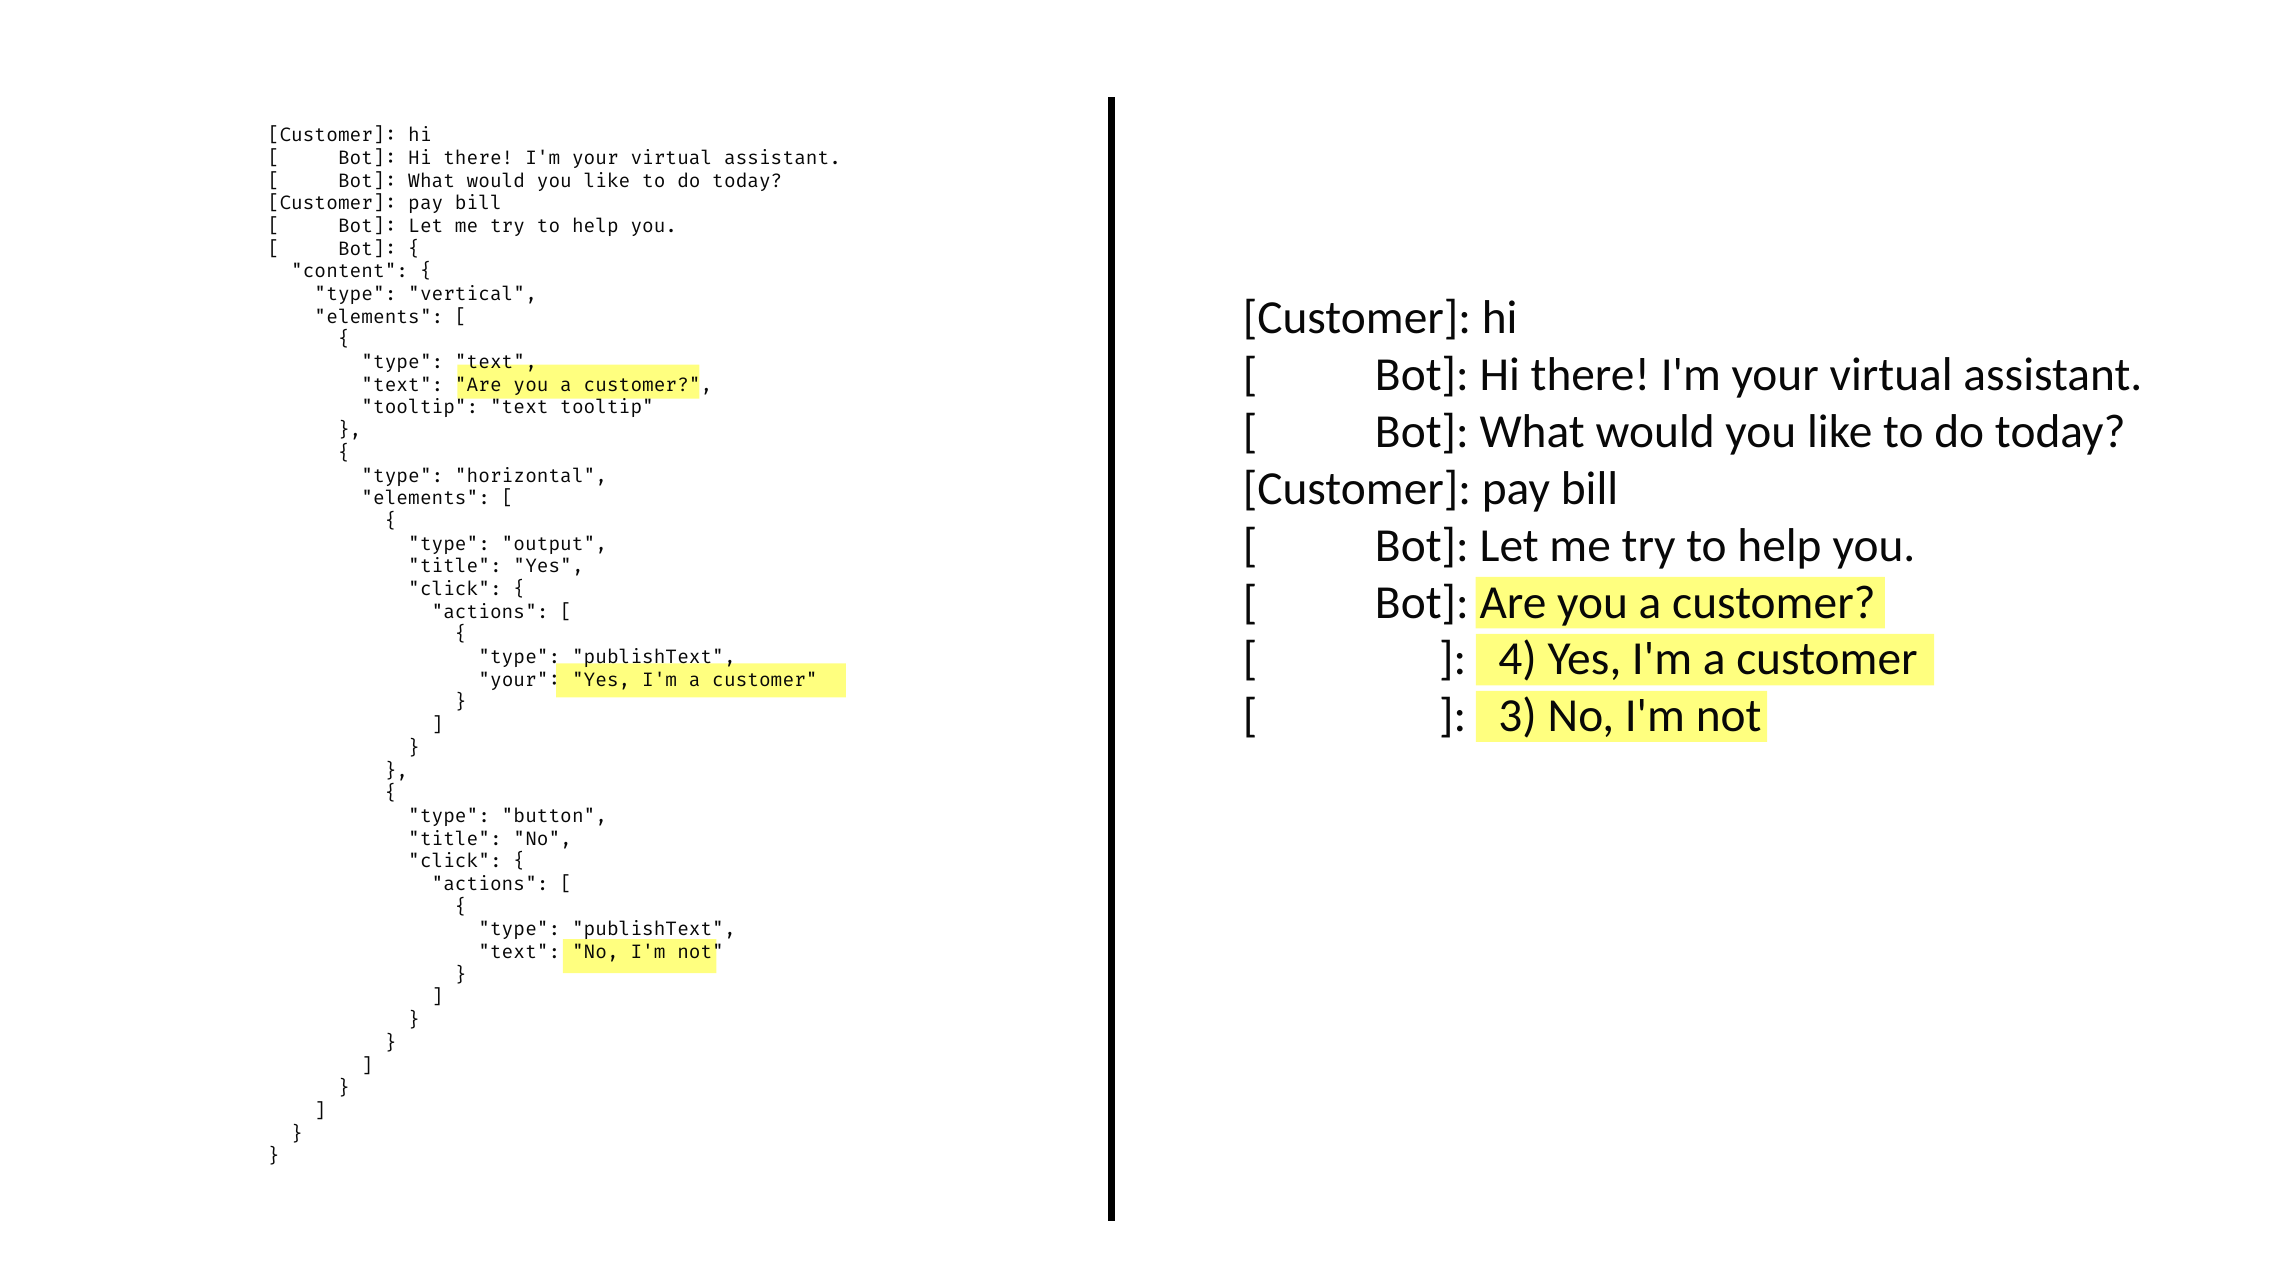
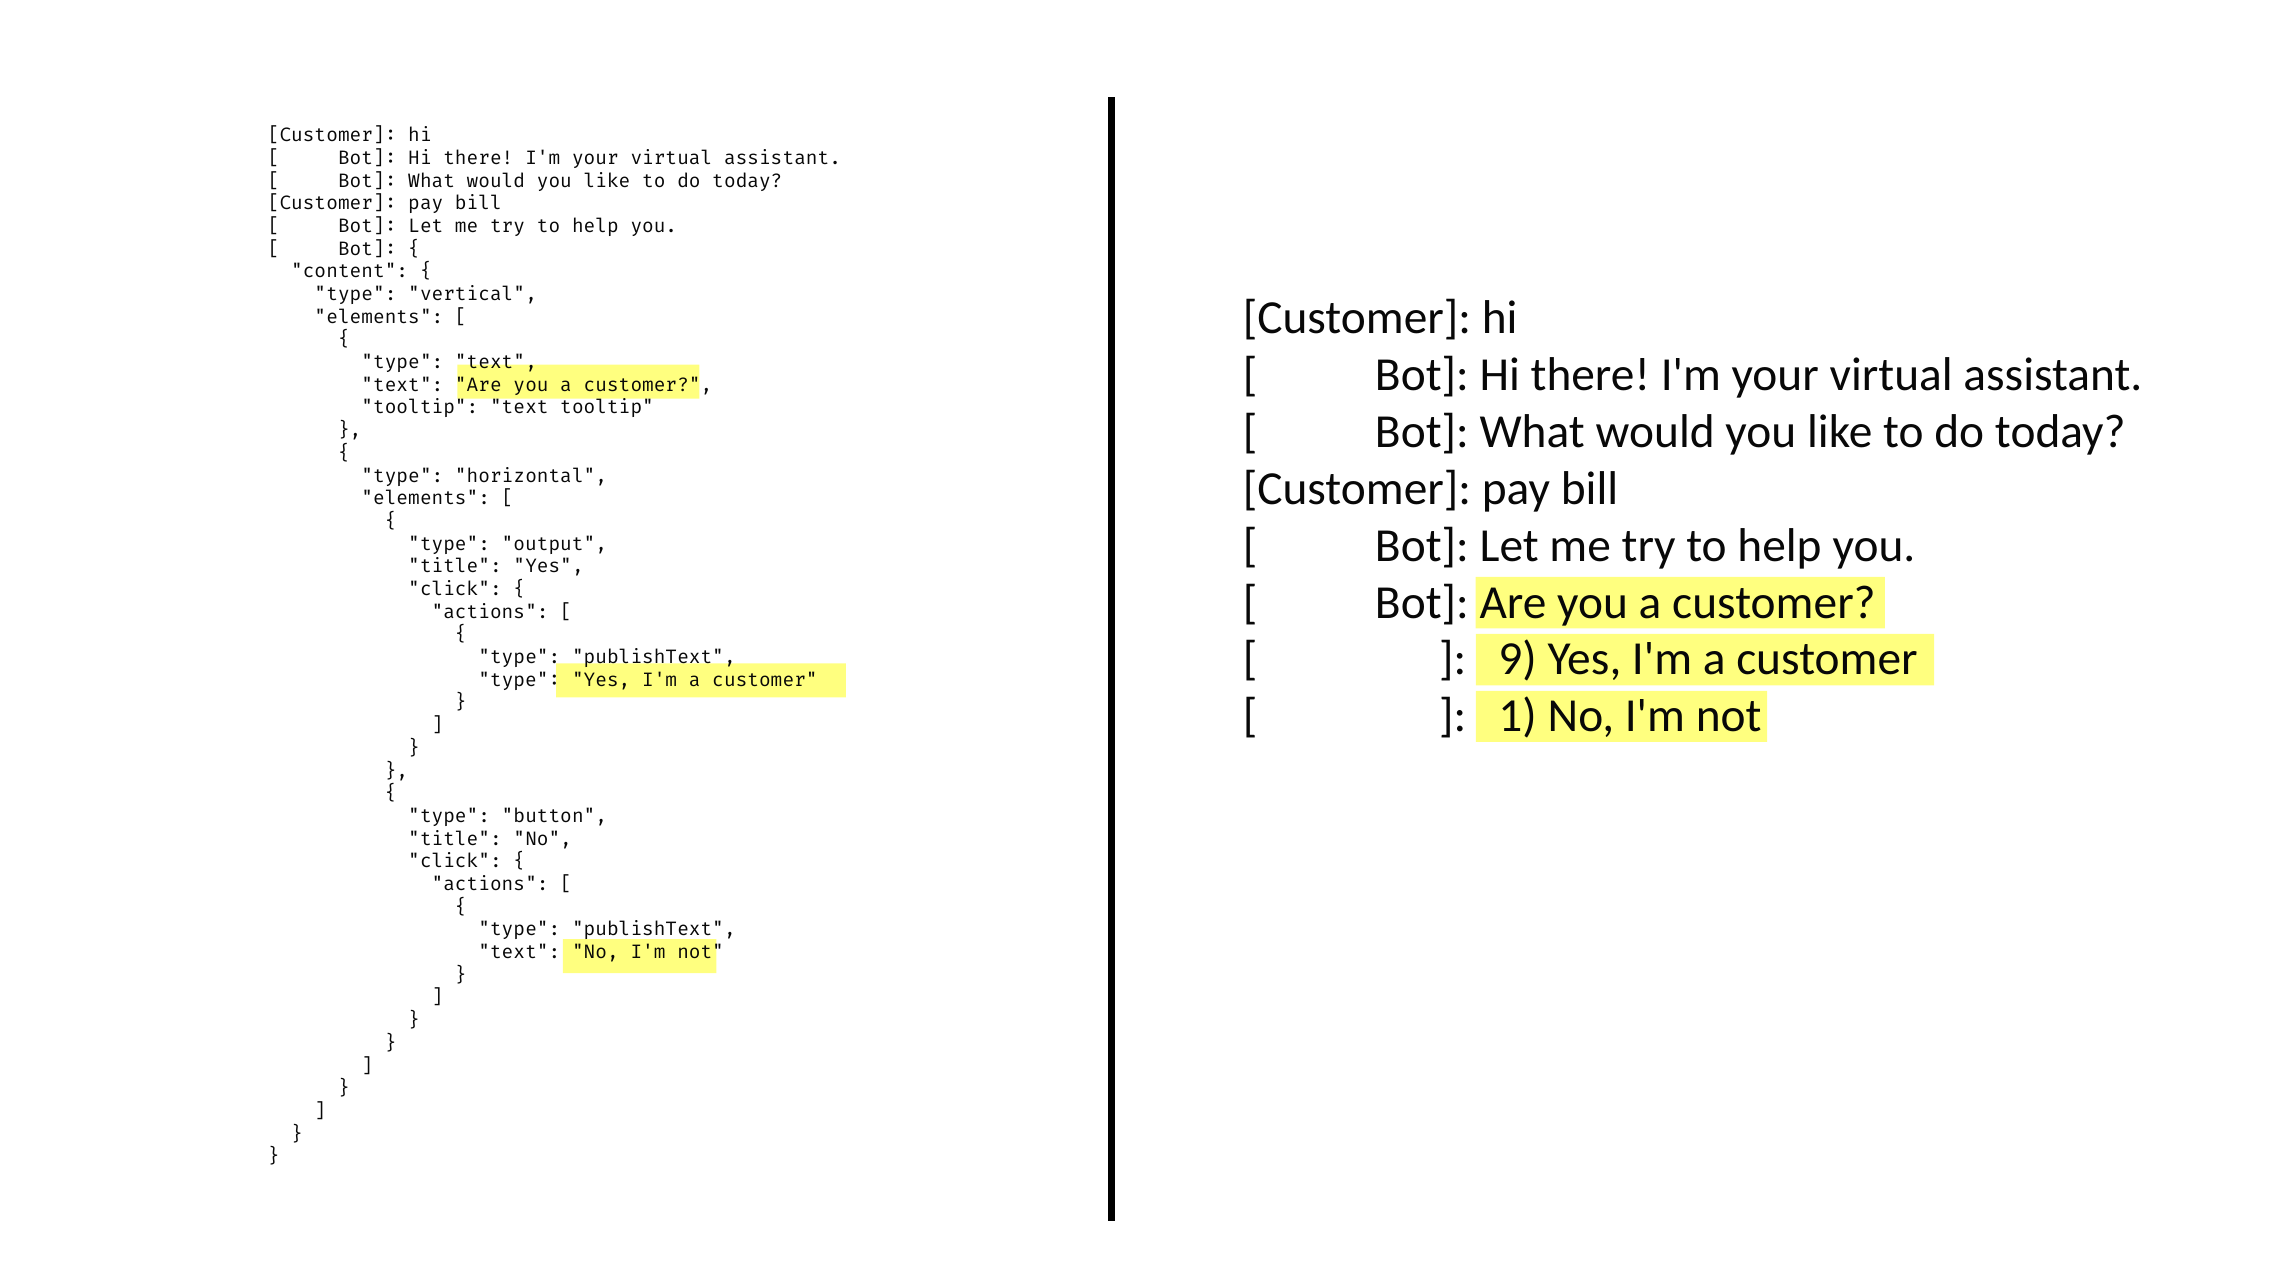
4: 4 -> 9
your at (519, 680): your -> type
3: 3 -> 1
